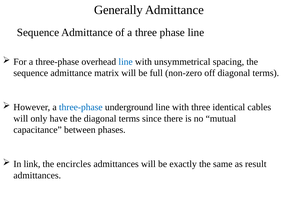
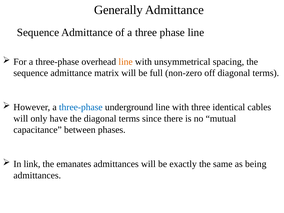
line at (126, 62) colour: blue -> orange
encircles: encircles -> emanates
result: result -> being
